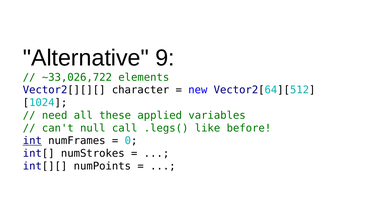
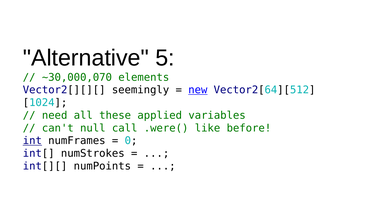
9: 9 -> 5
~33,026,722: ~33,026,722 -> ~30,000,070
character: character -> seemingly
new underline: none -> present
.legs(: .legs( -> .were(
